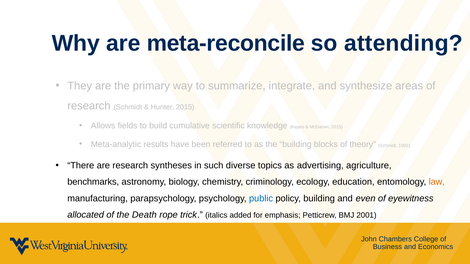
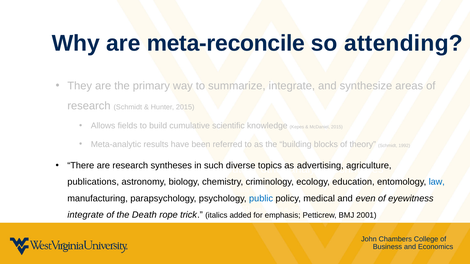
benchmarks: benchmarks -> publications
law colour: orange -> blue
policy building: building -> medical
allocated at (86, 215): allocated -> integrate
